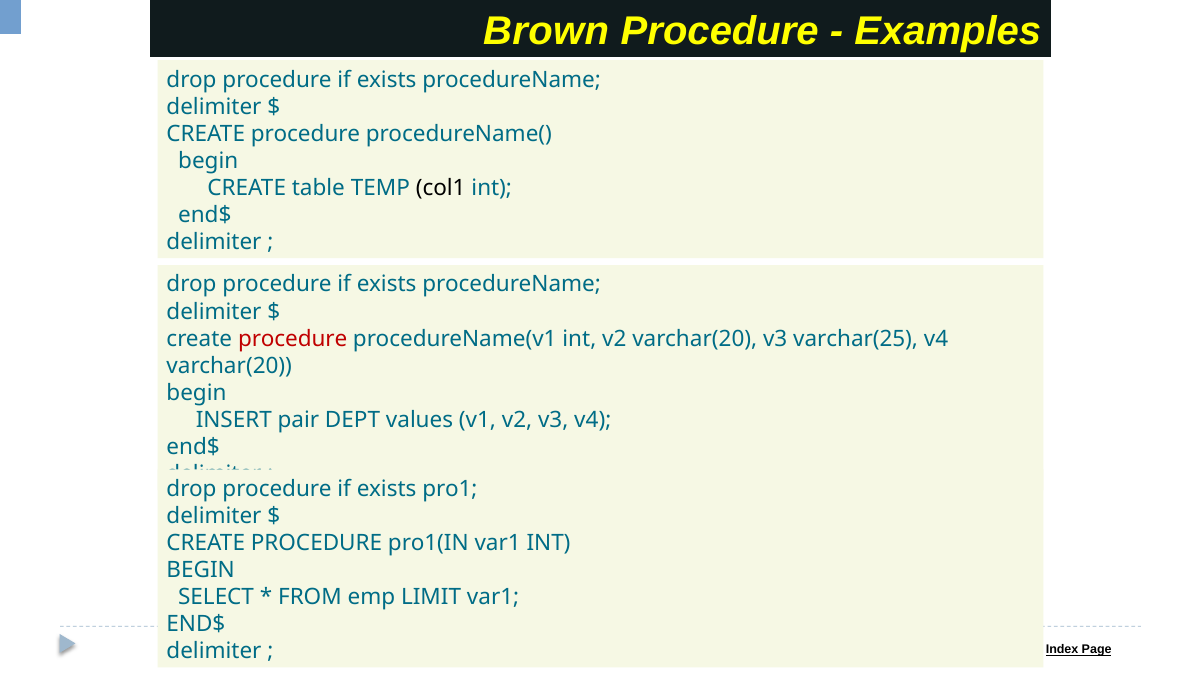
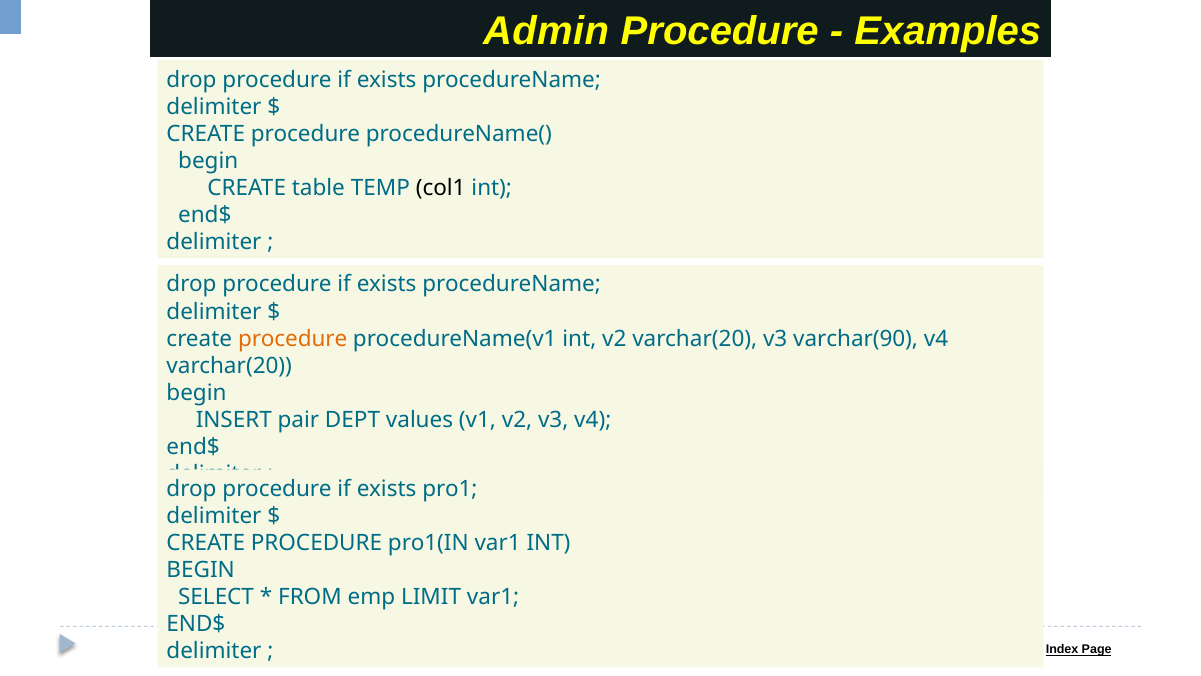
Brown: Brown -> Admin
procedure at (293, 338) colour: red -> orange
varchar(25: varchar(25 -> varchar(90
